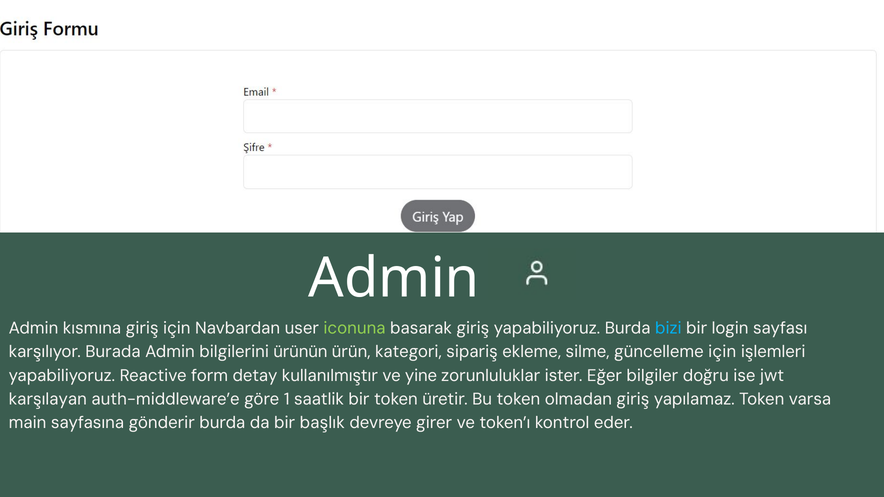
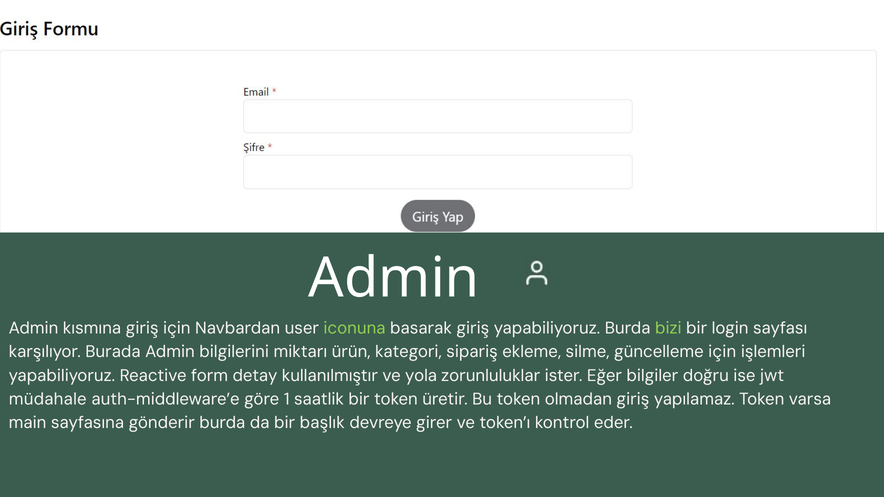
bizi colour: light blue -> light green
bilgilerini ürünün: ürünün -> miktarı
ve yine: yine -> yola
karşılayan: karşılayan -> müdahale
